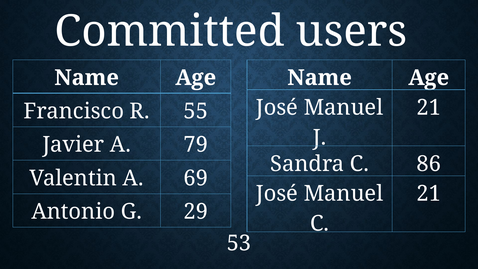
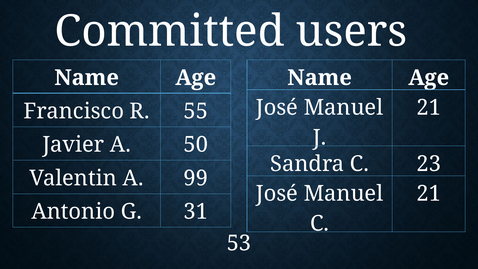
79: 79 -> 50
86: 86 -> 23
69: 69 -> 99
29: 29 -> 31
